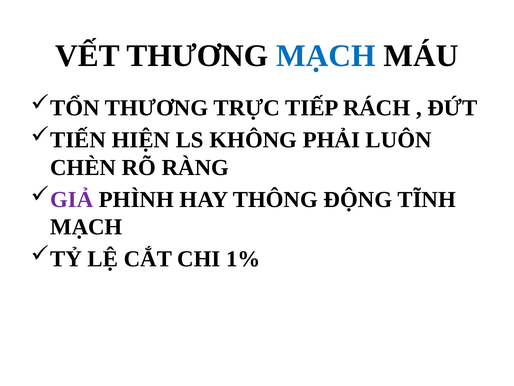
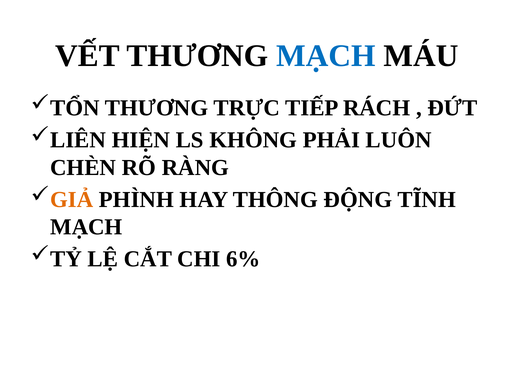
TIẾN: TIẾN -> LIÊN
GIẢ colour: purple -> orange
1%: 1% -> 6%
